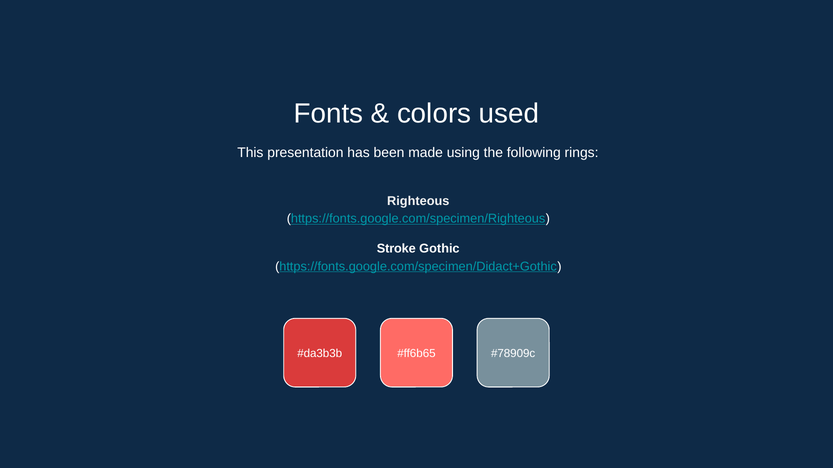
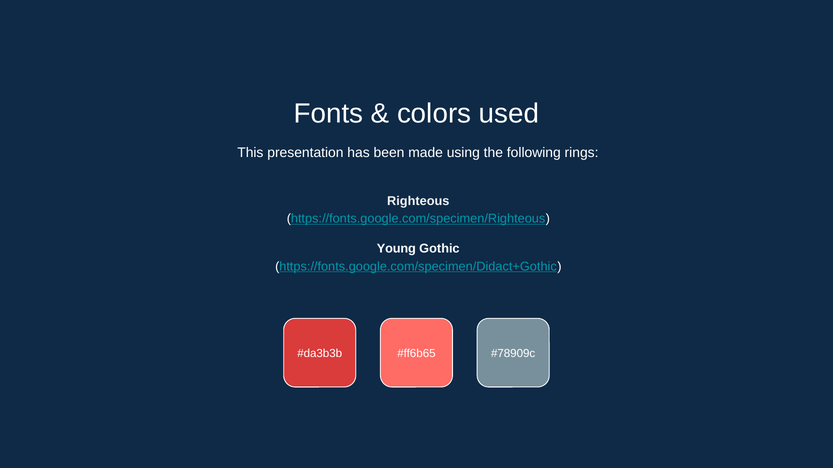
Stroke: Stroke -> Young
